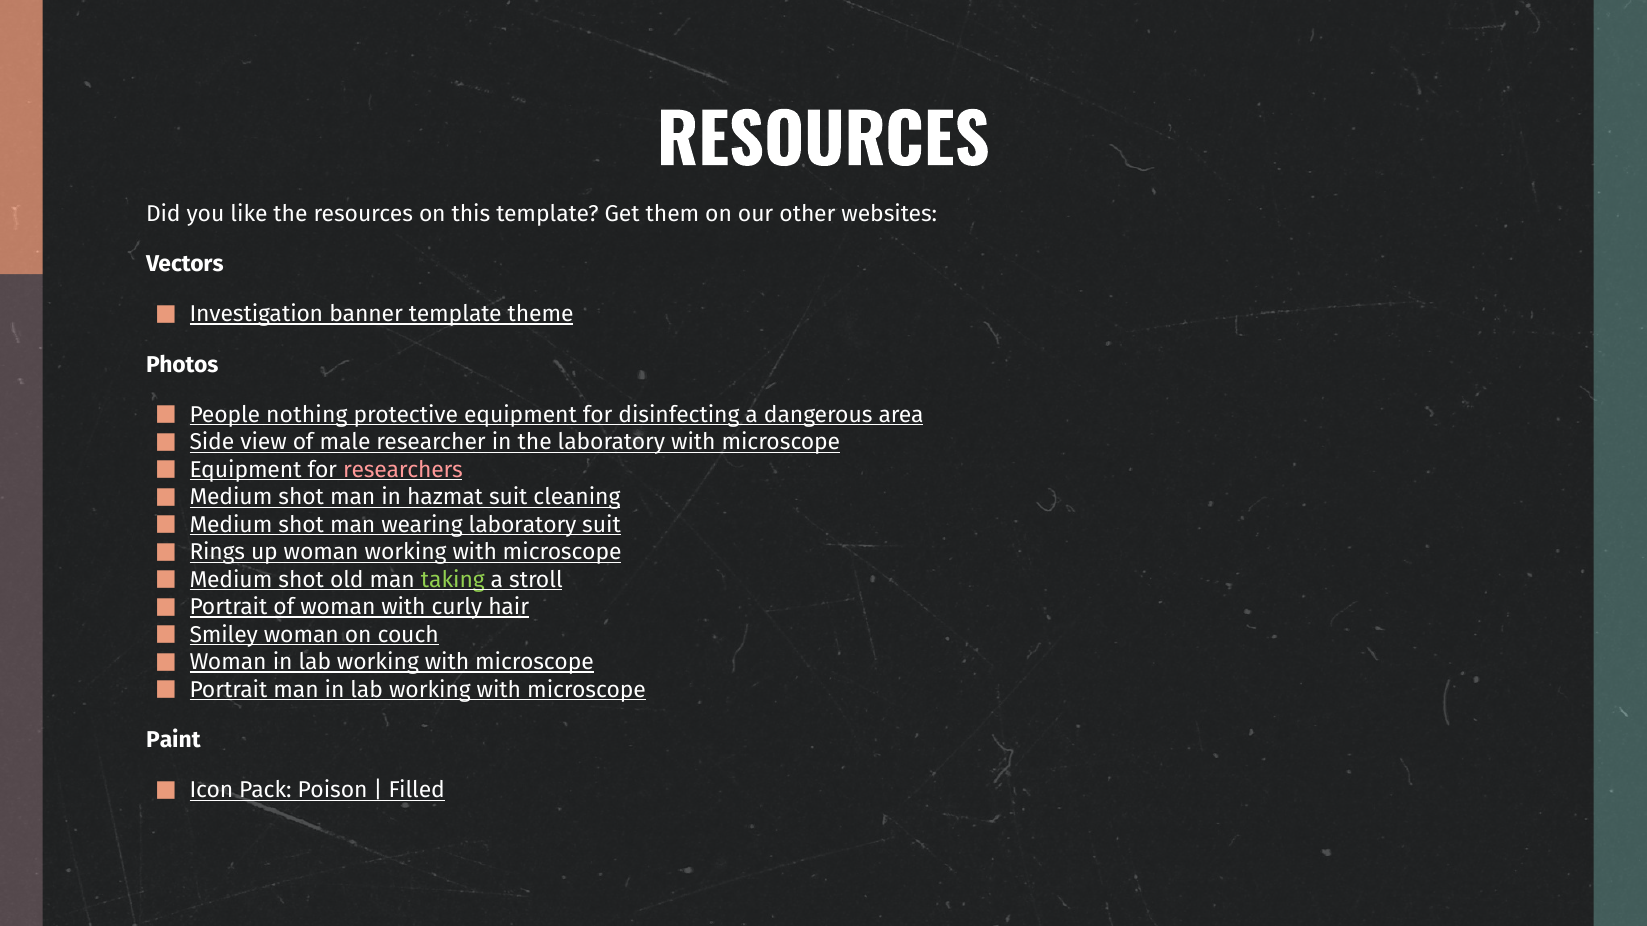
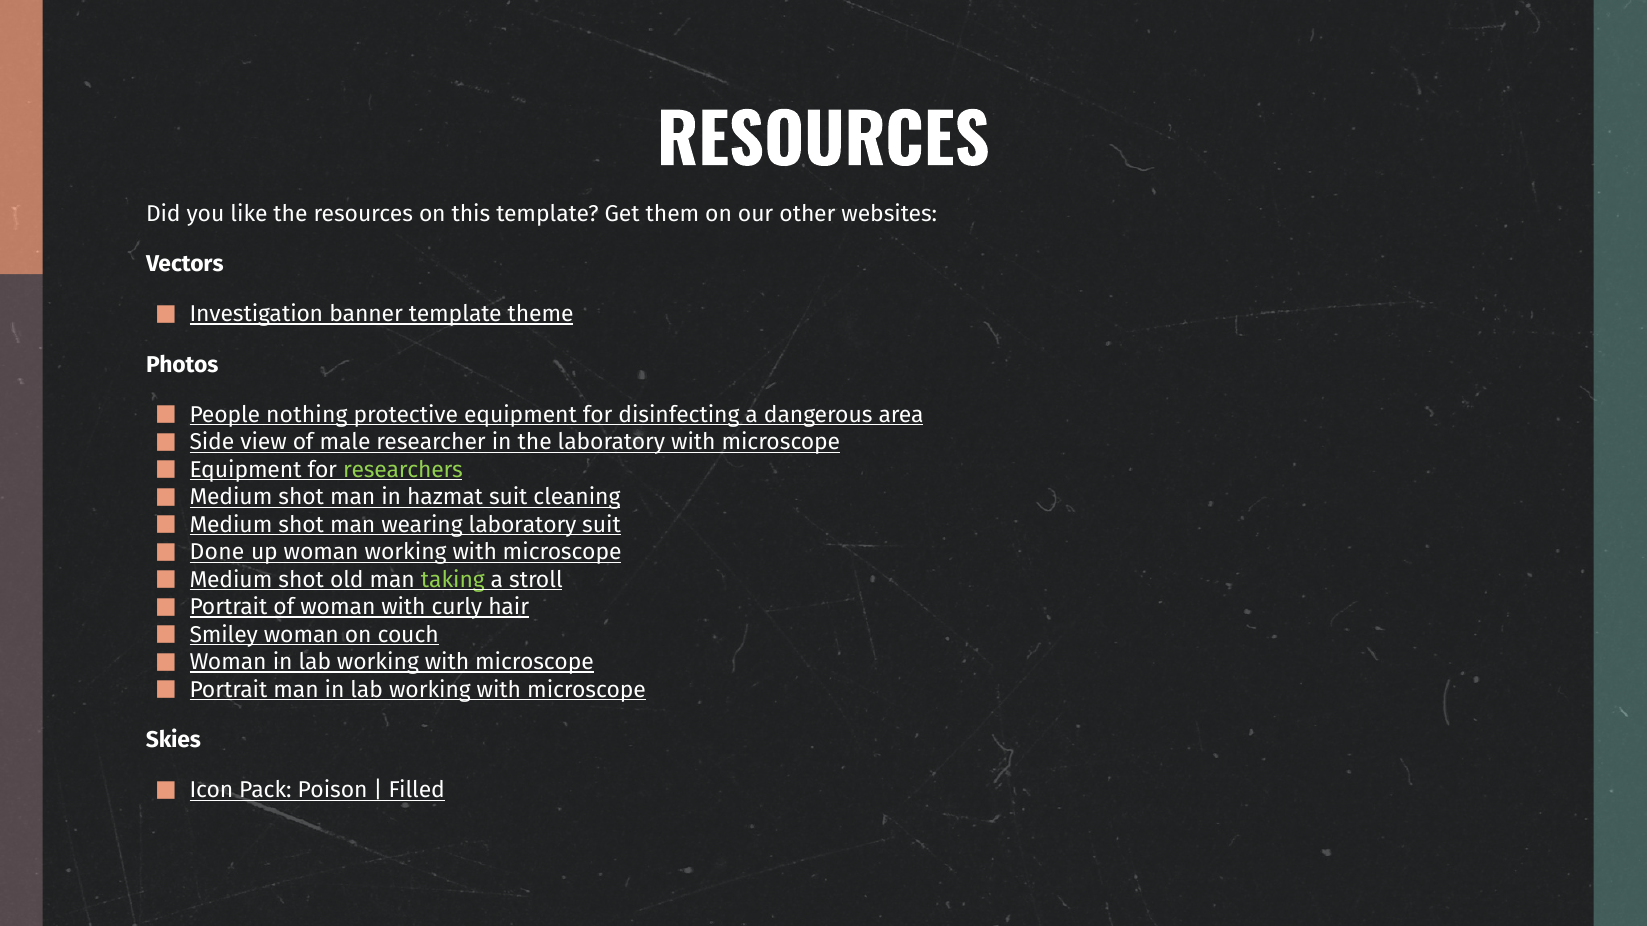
researchers colour: pink -> light green
Rings: Rings -> Done
Paint: Paint -> Skies
